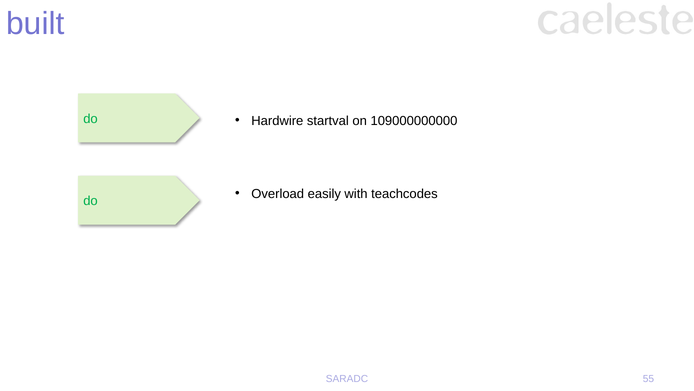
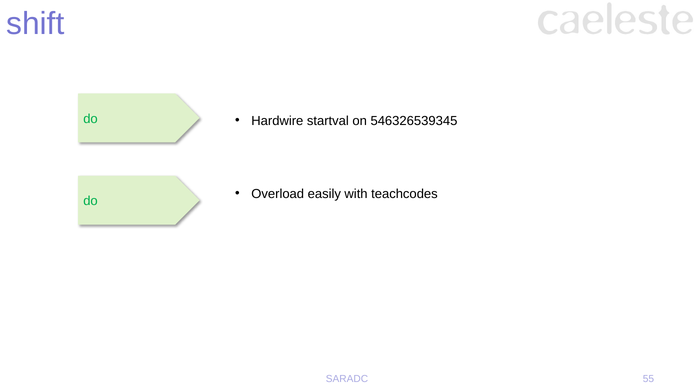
built: built -> shift
109000000000: 109000000000 -> 546326539345
